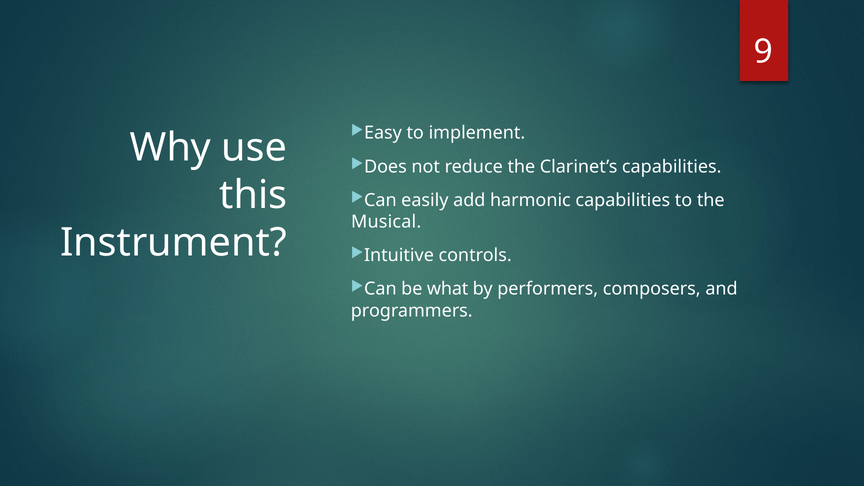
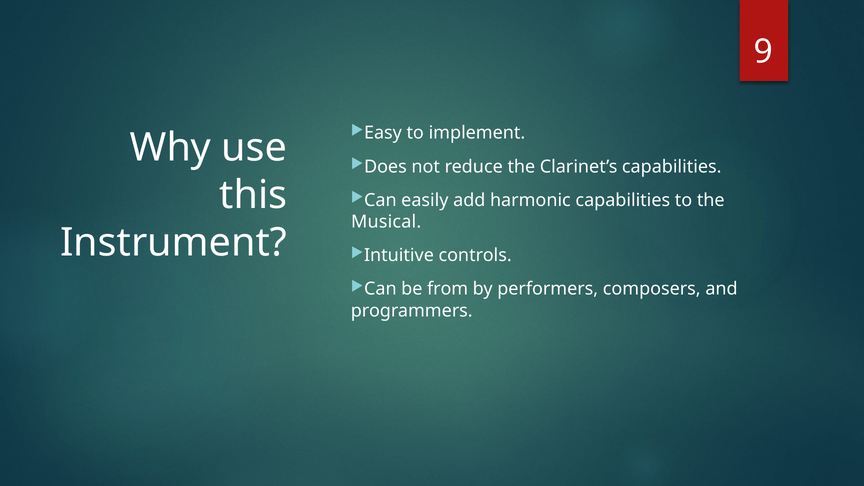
what: what -> from
